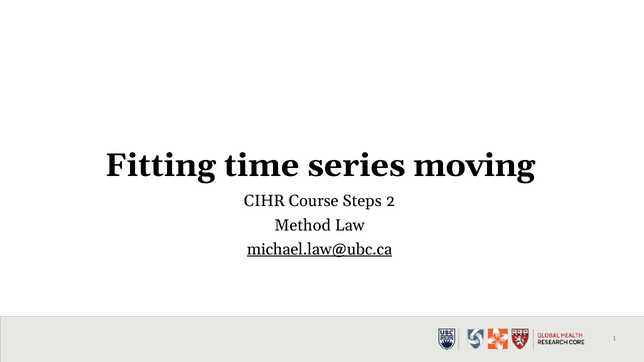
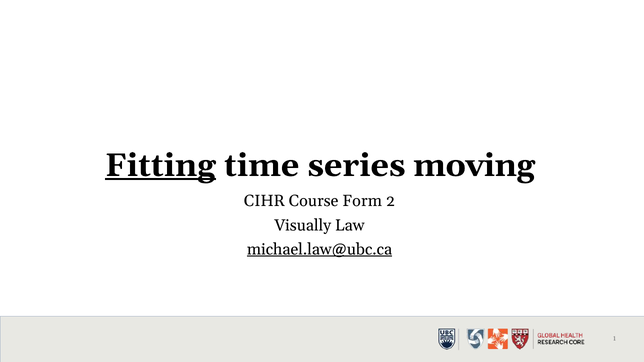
Fitting underline: none -> present
Steps: Steps -> Form
Method: Method -> Visually
